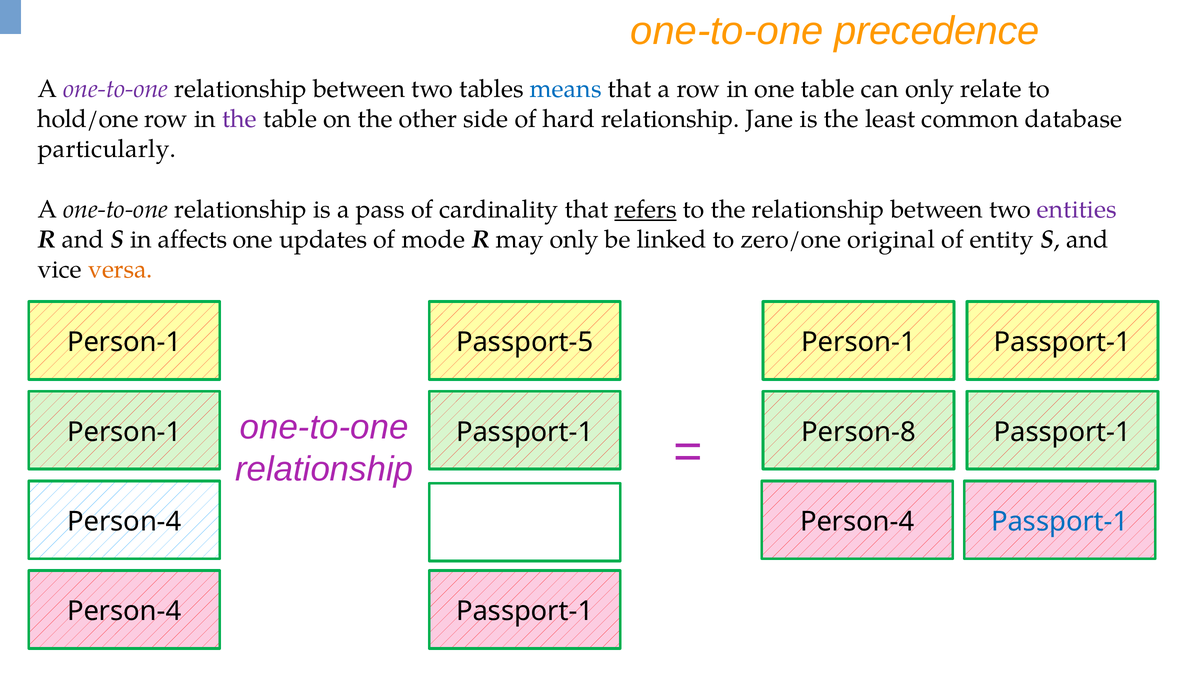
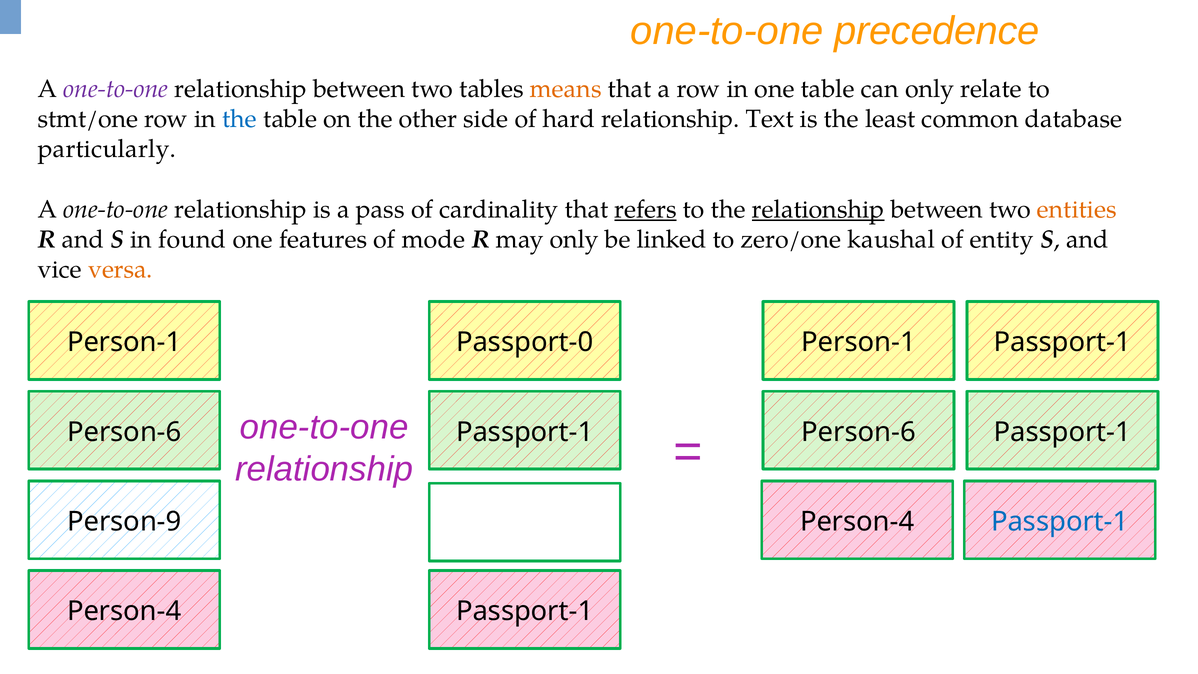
means colour: blue -> orange
hold/one: hold/one -> stmt/one
the at (239, 119) colour: purple -> blue
Jane: Jane -> Text
relationship at (818, 210) underline: none -> present
entities colour: purple -> orange
affects: affects -> found
updates: updates -> features
original: original -> kaushal
Passport-5: Passport-5 -> Passport-0
Person-1 at (124, 432): Person-1 -> Person-6
Person-8 at (859, 432): Person-8 -> Person-6
Person-4 at (124, 522): Person-4 -> Person-9
